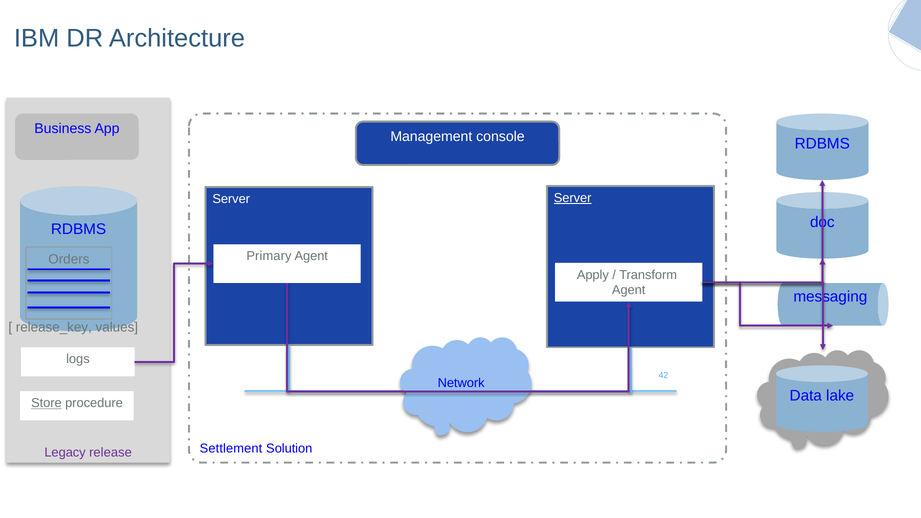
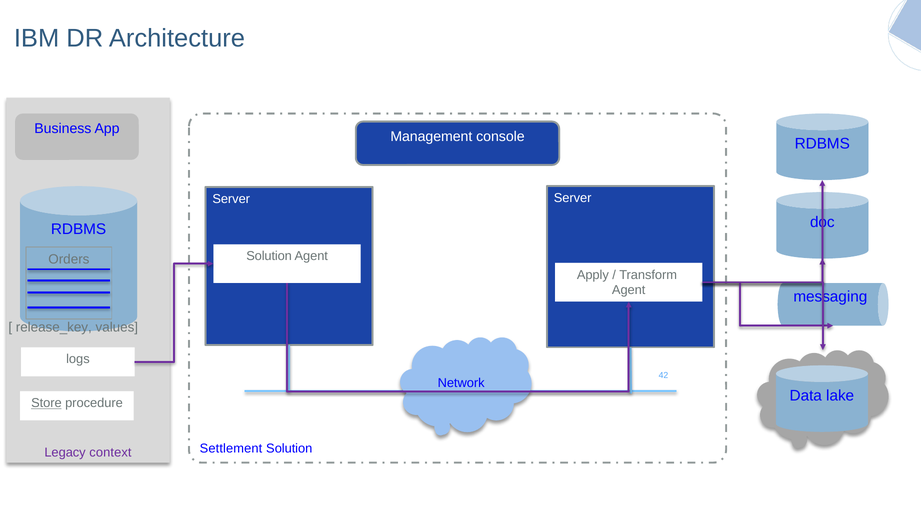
Server at (573, 198) underline: present -> none
Primary at (269, 256): Primary -> Solution
release: release -> context
